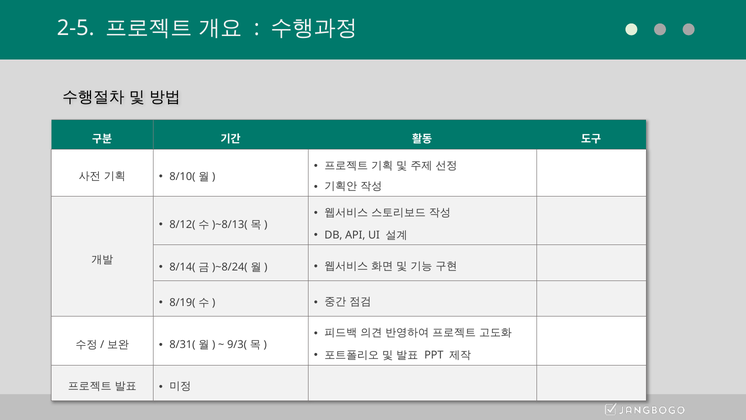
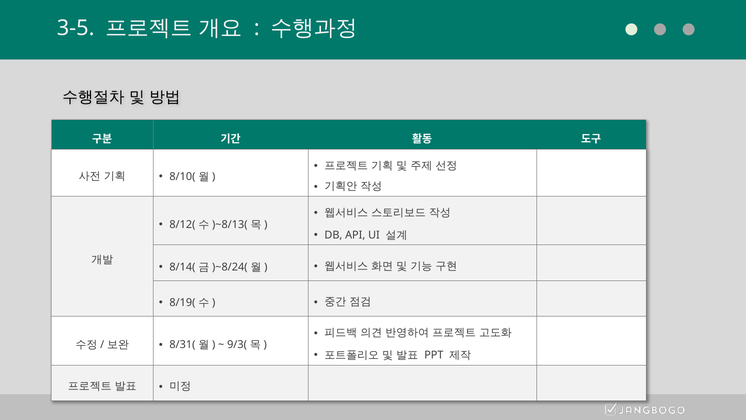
2-5: 2-5 -> 3-5
